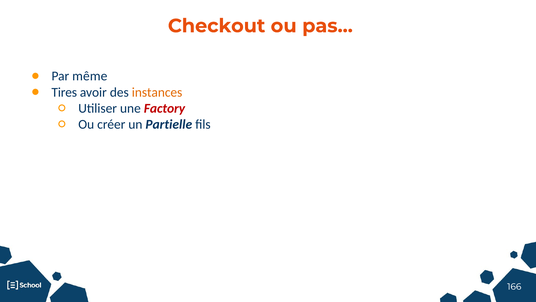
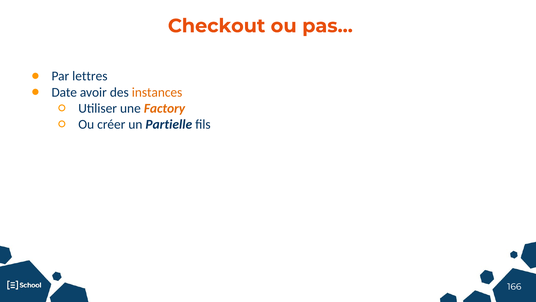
même: même -> lettres
Tires: Tires -> Date
Factory colour: red -> orange
